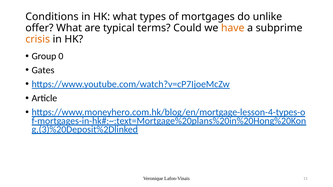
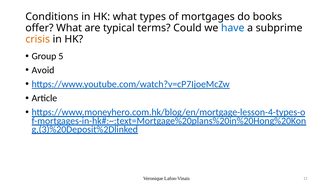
unlike: unlike -> books
have colour: orange -> blue
0: 0 -> 5
Gates: Gates -> Avoid
